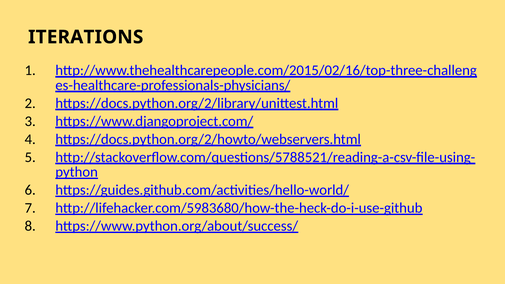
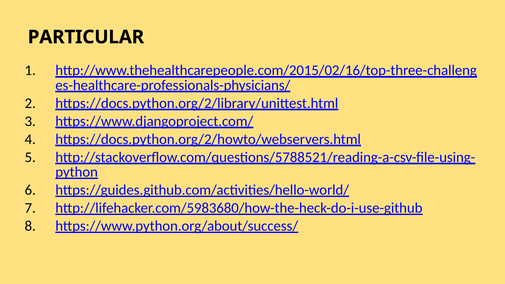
ITERATIONS: ITERATIONS -> PARTICULAR
